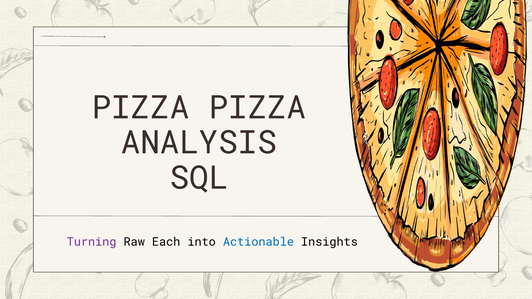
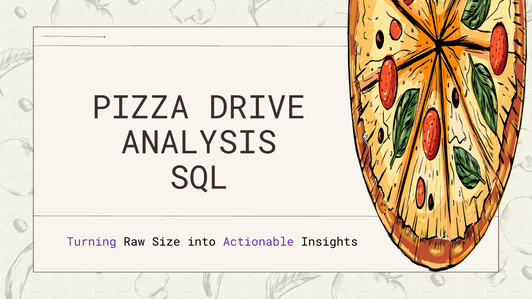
PIZZA PIZZA: PIZZA -> DRIVE
Each: Each -> Size
Actionable colour: blue -> purple
